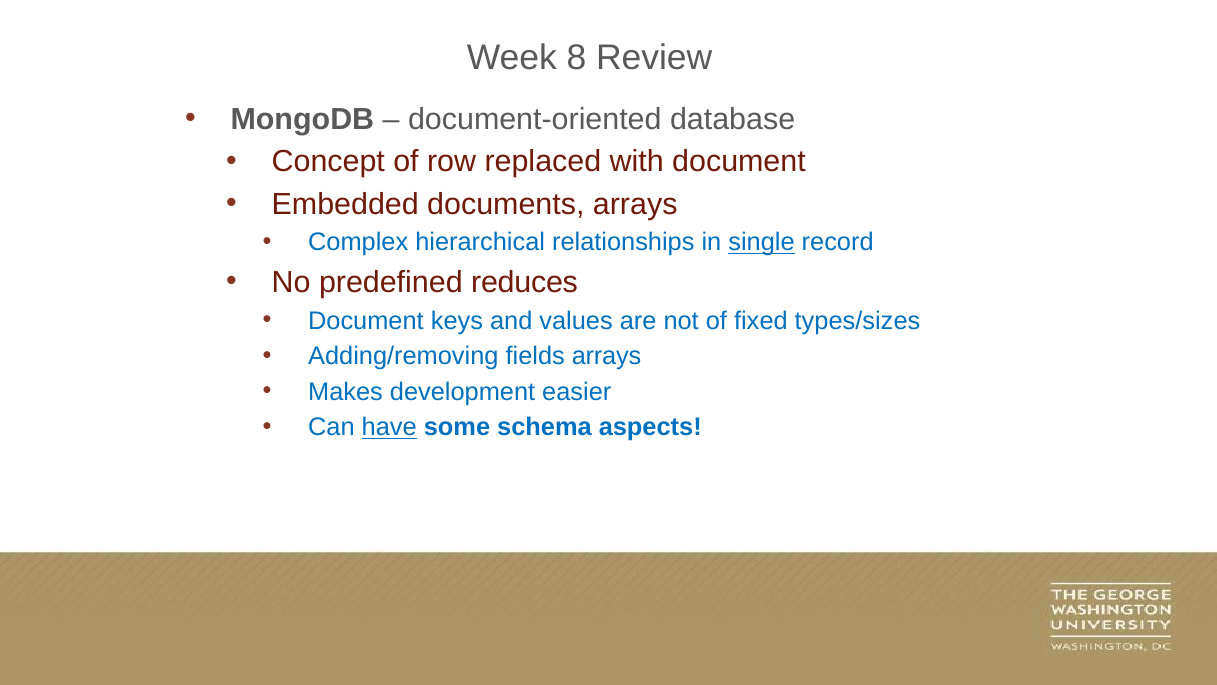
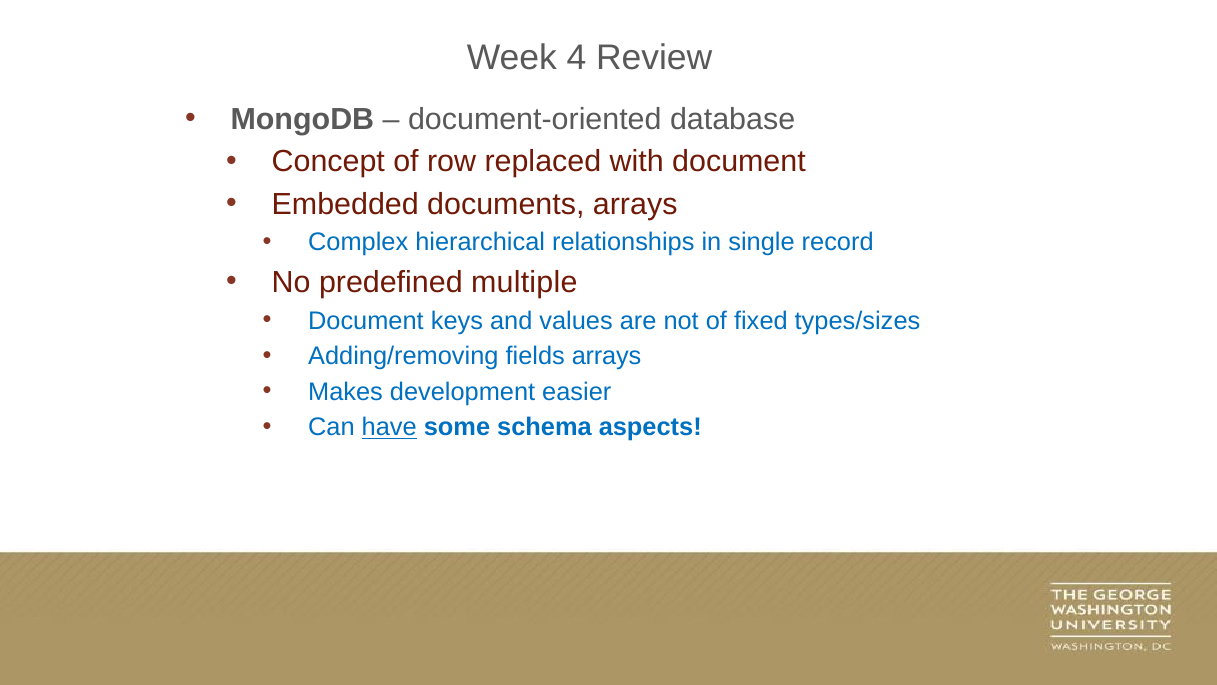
8: 8 -> 4
single underline: present -> none
reduces: reduces -> multiple
